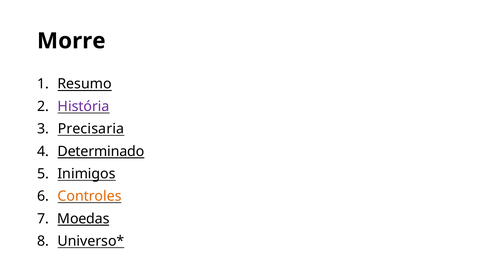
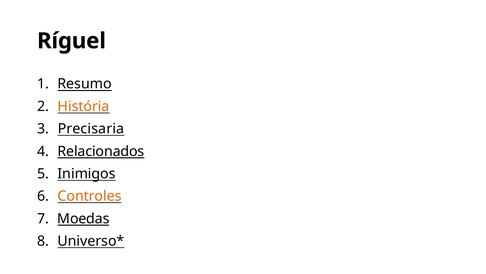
Morre: Morre -> Ríguel
História colour: purple -> orange
Determinado: Determinado -> Relacionados
